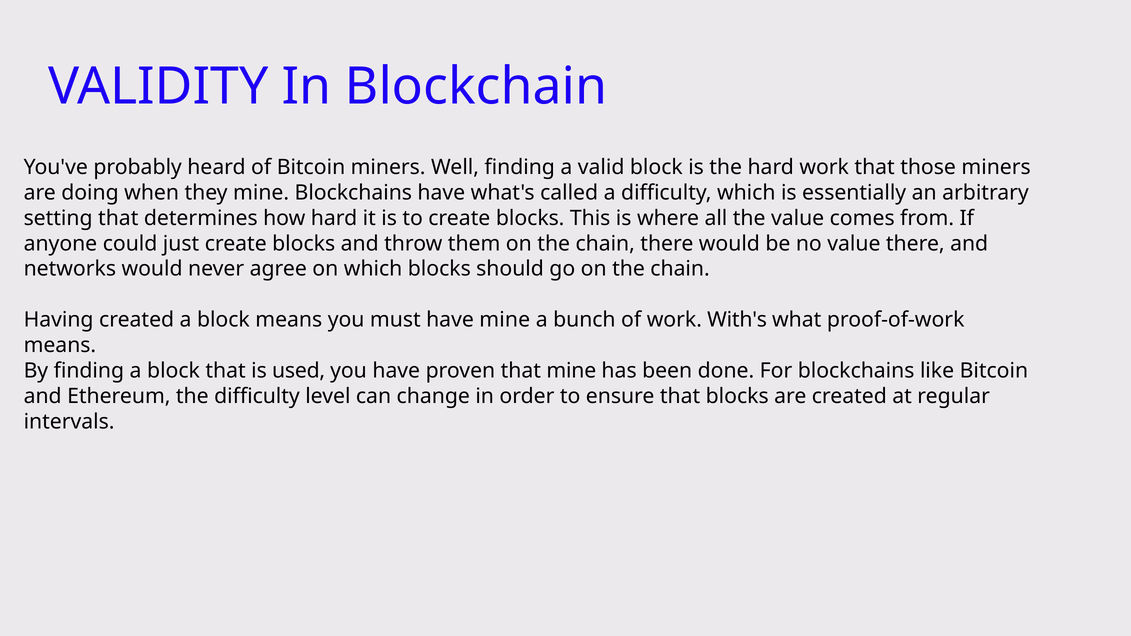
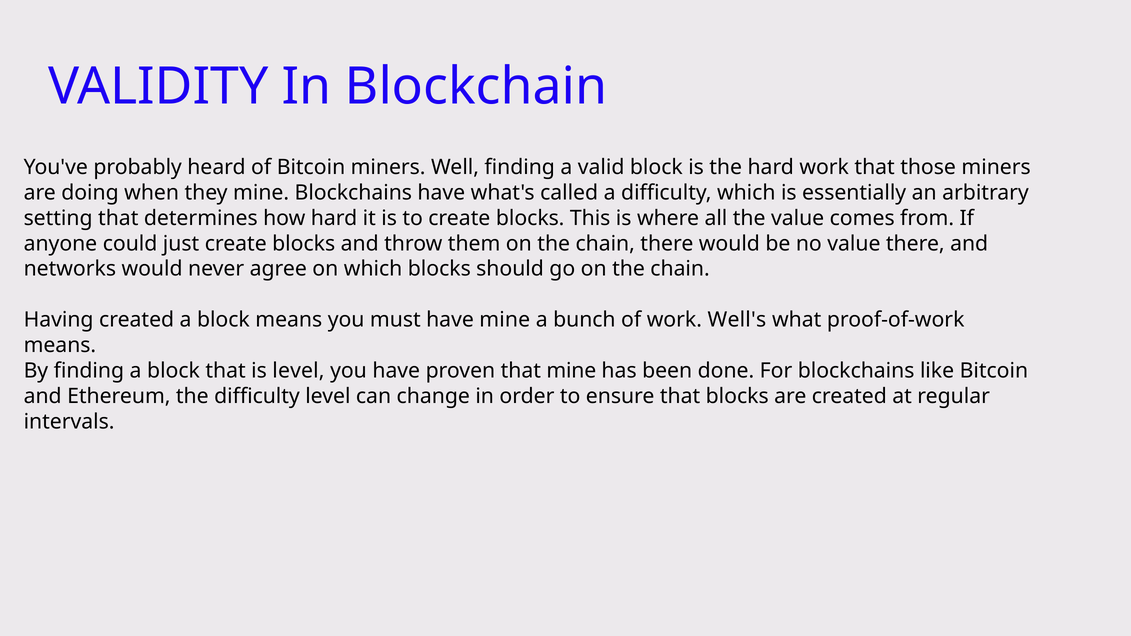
With's: With's -> Well's
is used: used -> level
